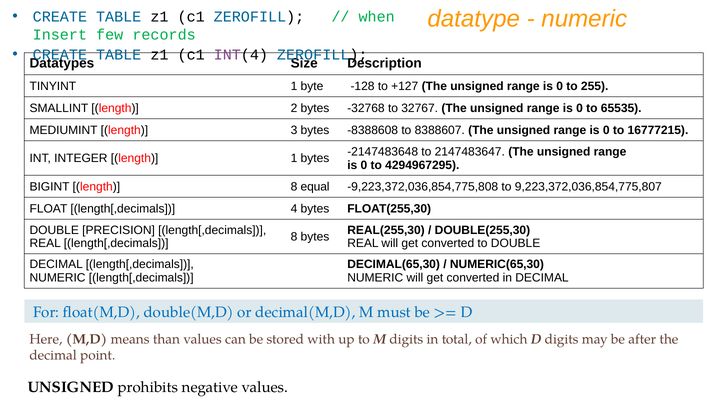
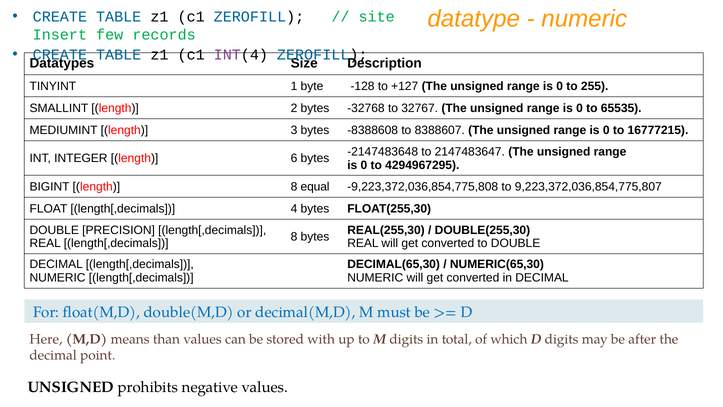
when: when -> site
length 1: 1 -> 6
